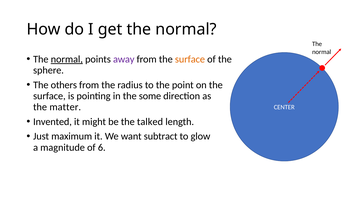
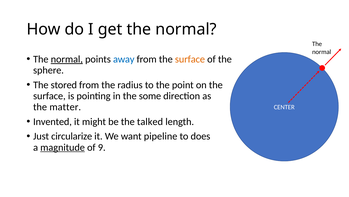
away colour: purple -> blue
others: others -> stored
maximum: maximum -> circularize
subtract: subtract -> pipeline
glow: glow -> does
magnitude underline: none -> present
6: 6 -> 9
